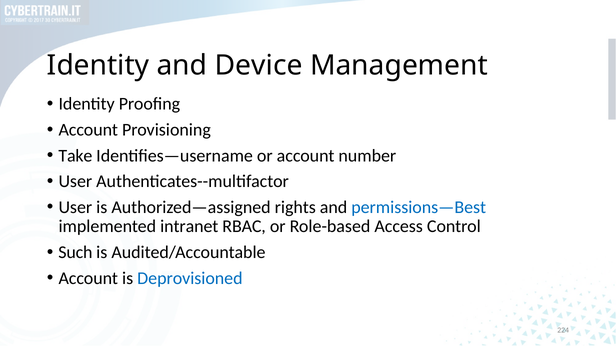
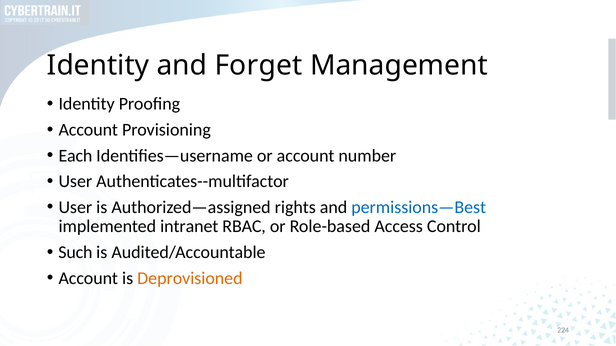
Device: Device -> Forget
Take: Take -> Each
Deprovisioned colour: blue -> orange
